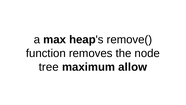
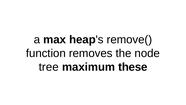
allow: allow -> these
